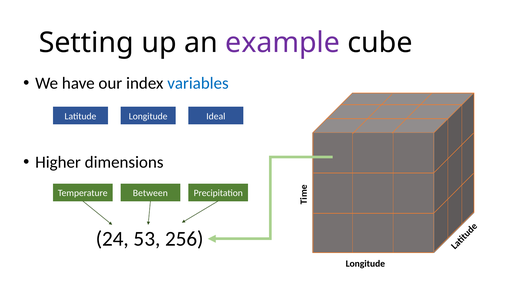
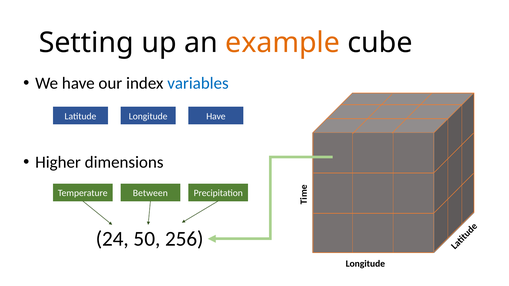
example colour: purple -> orange
Latitude Ideal: Ideal -> Have
53: 53 -> 50
